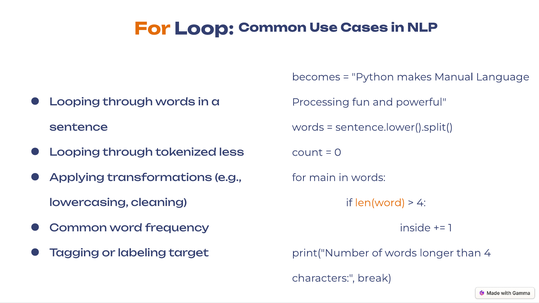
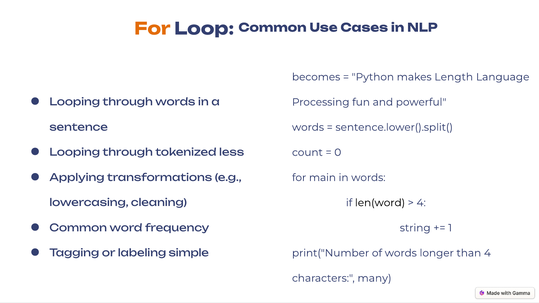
Manual: Manual -> Length
len(word colour: orange -> black
inside: inside -> string
target: target -> simple
break: break -> many
